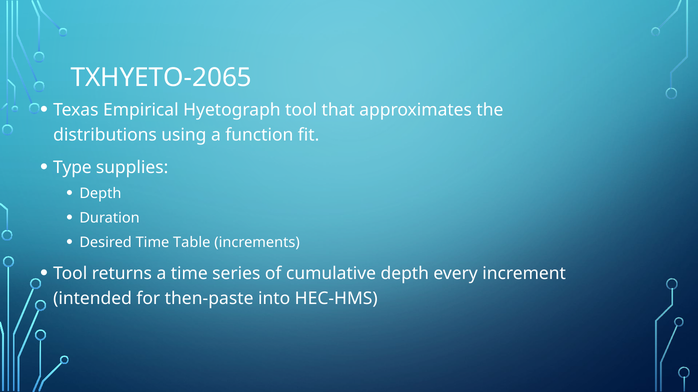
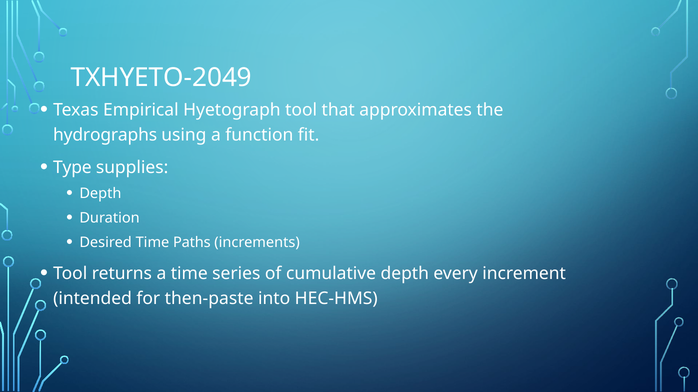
TXHYETO-2065: TXHYETO-2065 -> TXHYETO-2049
distributions: distributions -> hydrographs
Table: Table -> Paths
